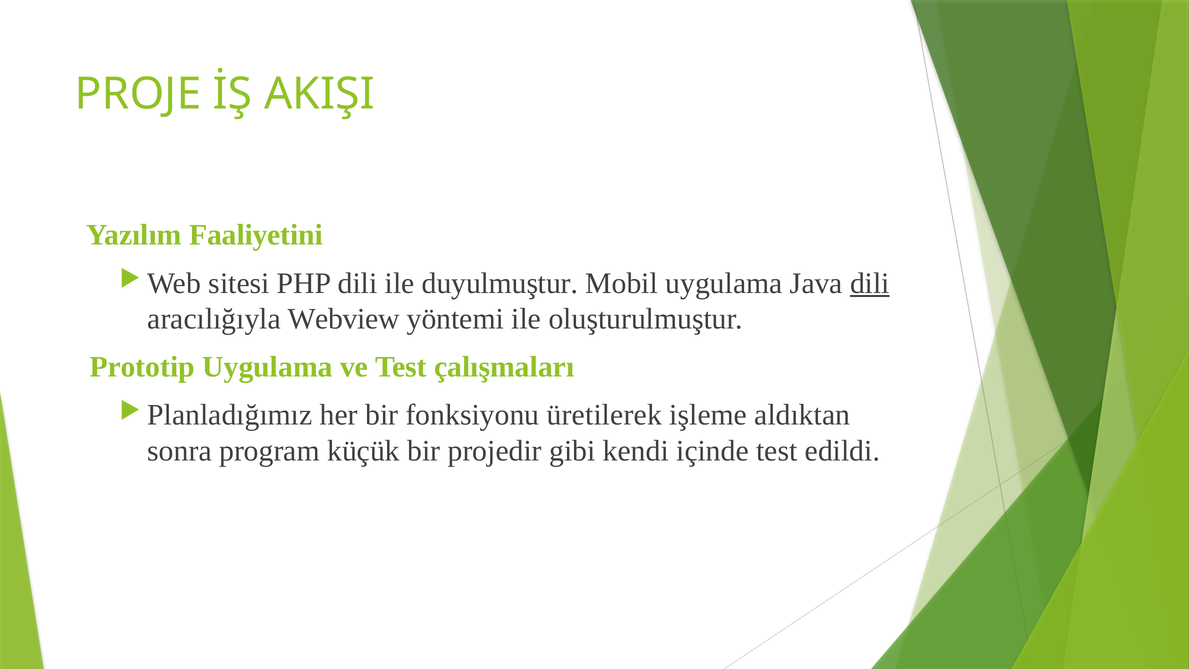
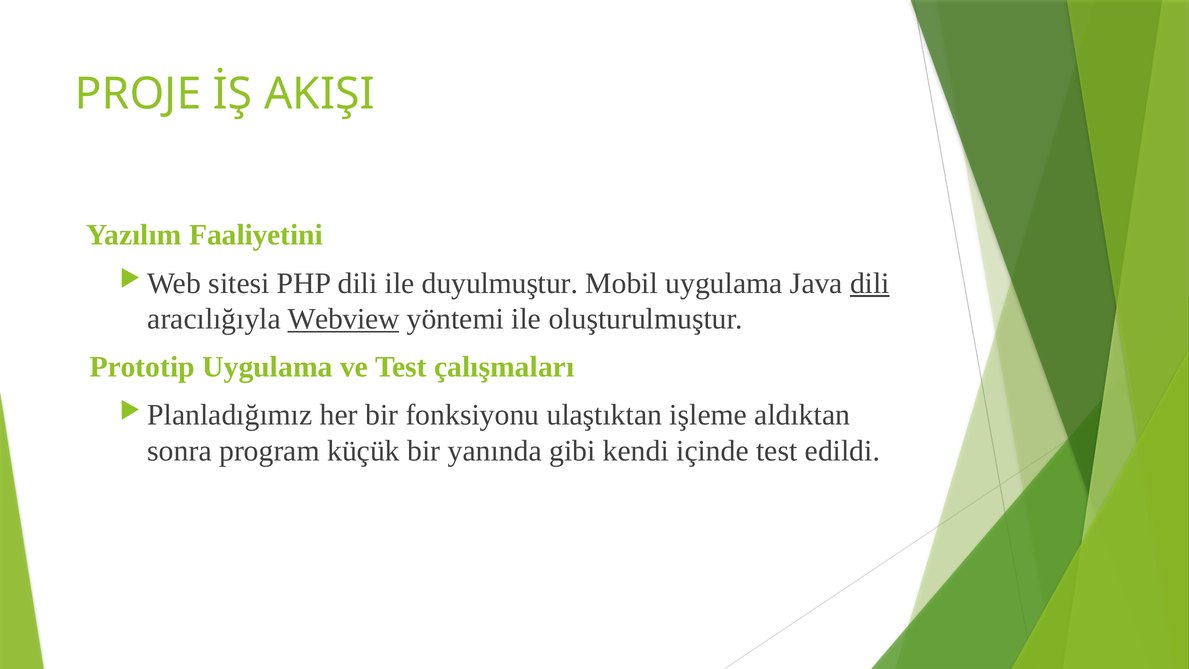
Webview underline: none -> present
üretilerek: üretilerek -> ulaştıktan
projedir: projedir -> yanında
